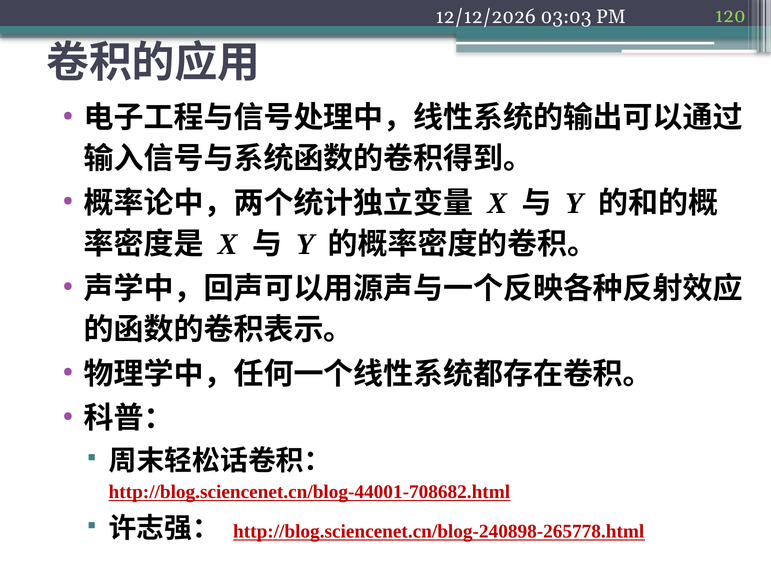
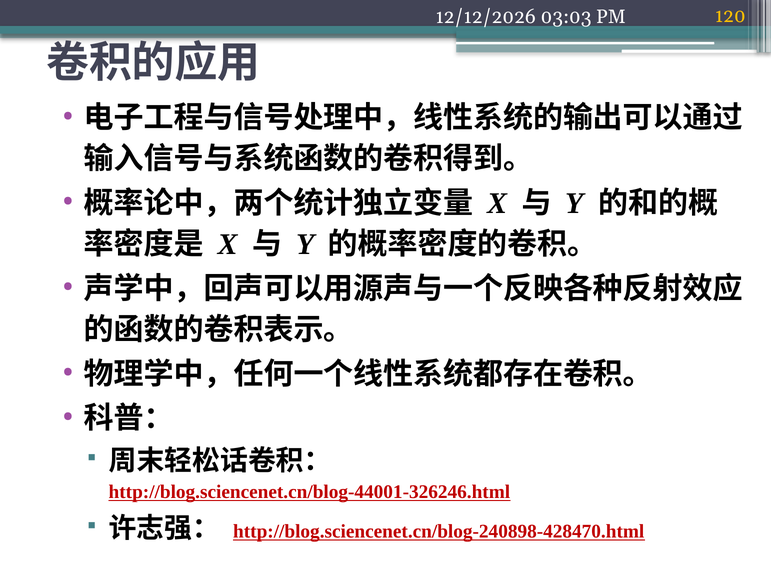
120 colour: light green -> yellow
http://blog.sciencenet.cn/blog-44001-708682.html: http://blog.sciencenet.cn/blog-44001-708682.html -> http://blog.sciencenet.cn/blog-44001-326246.html
http://blog.sciencenet.cn/blog-240898-265778.html: http://blog.sciencenet.cn/blog-240898-265778.html -> http://blog.sciencenet.cn/blog-240898-428470.html
